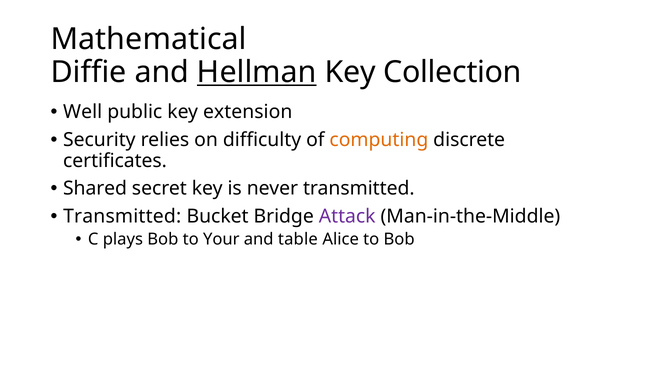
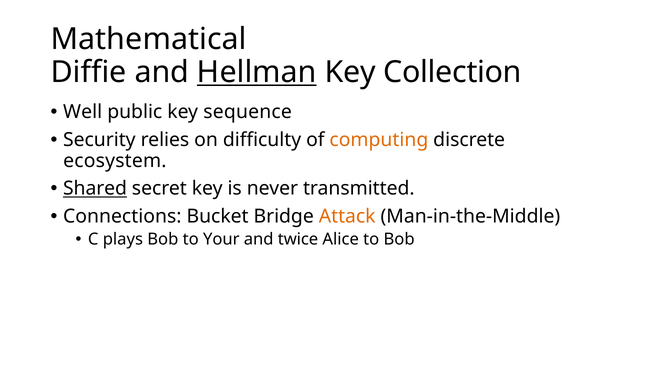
extension: extension -> sequence
certificates: certificates -> ecosystem
Shared underline: none -> present
Transmitted at (122, 217): Transmitted -> Connections
Attack colour: purple -> orange
table: table -> twice
